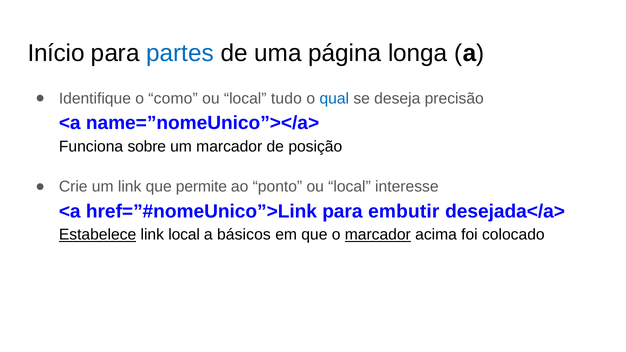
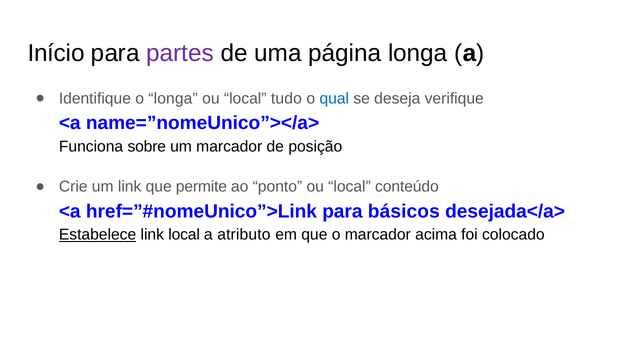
partes colour: blue -> purple
o como: como -> longa
precisão: precisão -> verifique
interesse: interesse -> conteúdo
embutir: embutir -> básicos
básicos: básicos -> atributo
marcador at (378, 235) underline: present -> none
